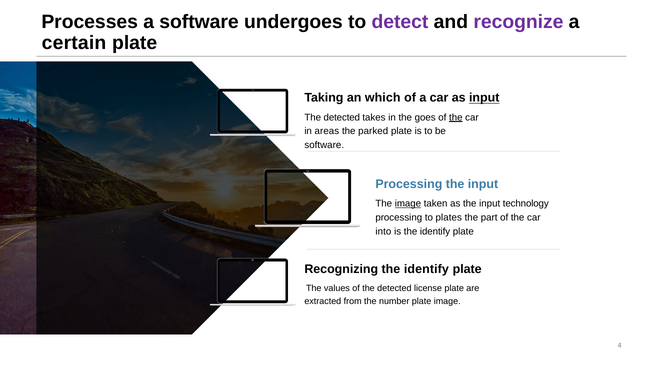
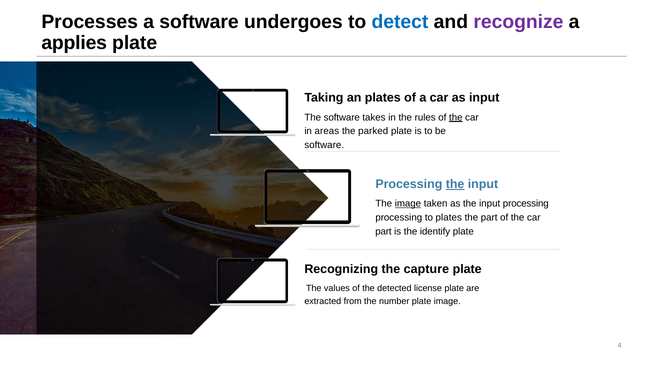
detect colour: purple -> blue
certain: certain -> applies
an which: which -> plates
input at (484, 98) underline: present -> none
detected at (342, 117): detected -> software
goes: goes -> rules
the at (455, 184) underline: none -> present
input technology: technology -> processing
into at (383, 231): into -> part
Recognizing the identify: identify -> capture
